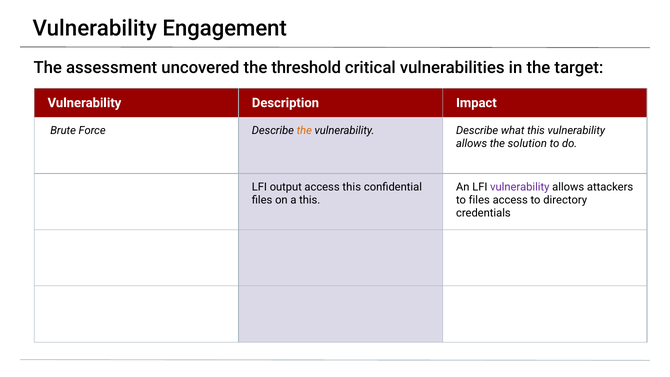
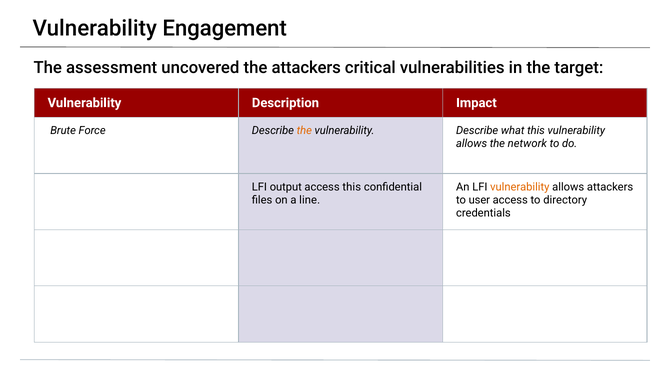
the threshold: threshold -> attackers
solution: solution -> network
vulnerability at (520, 187) colour: purple -> orange
a this: this -> line
to files: files -> user
